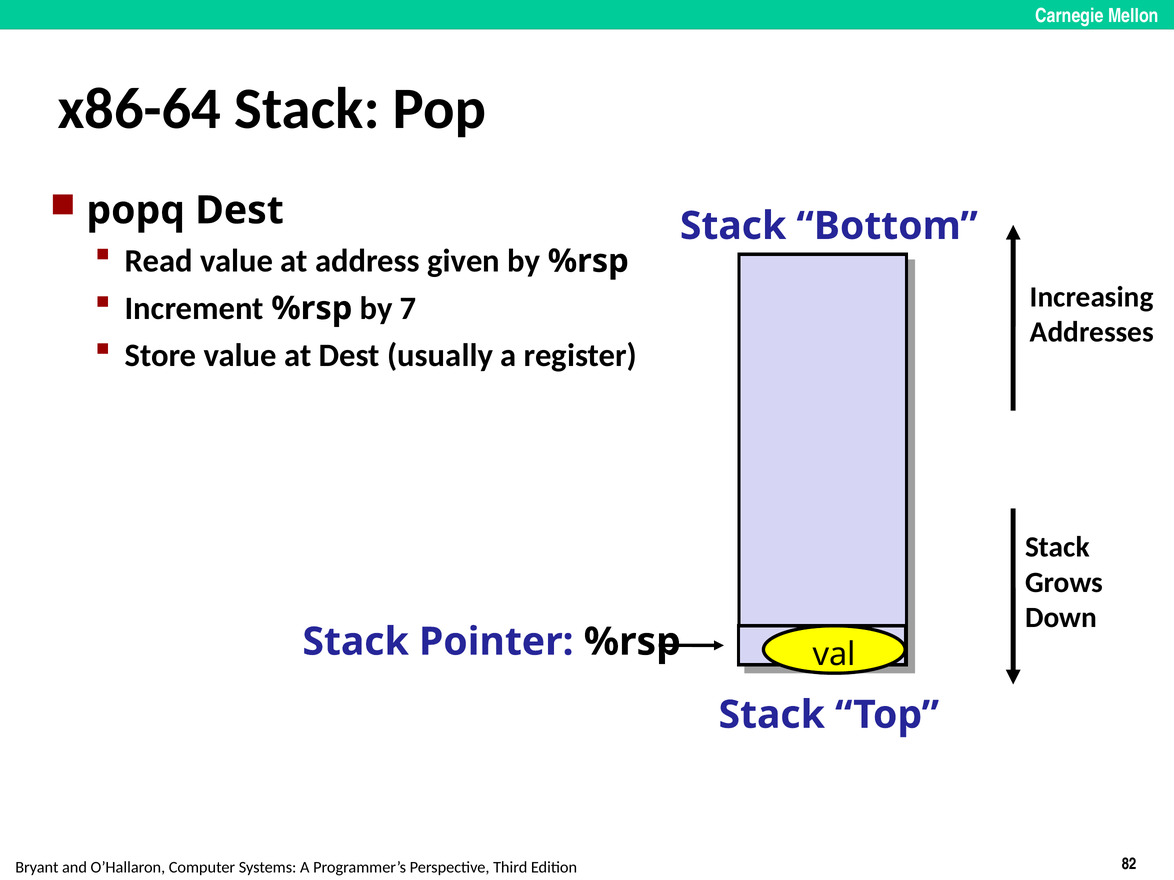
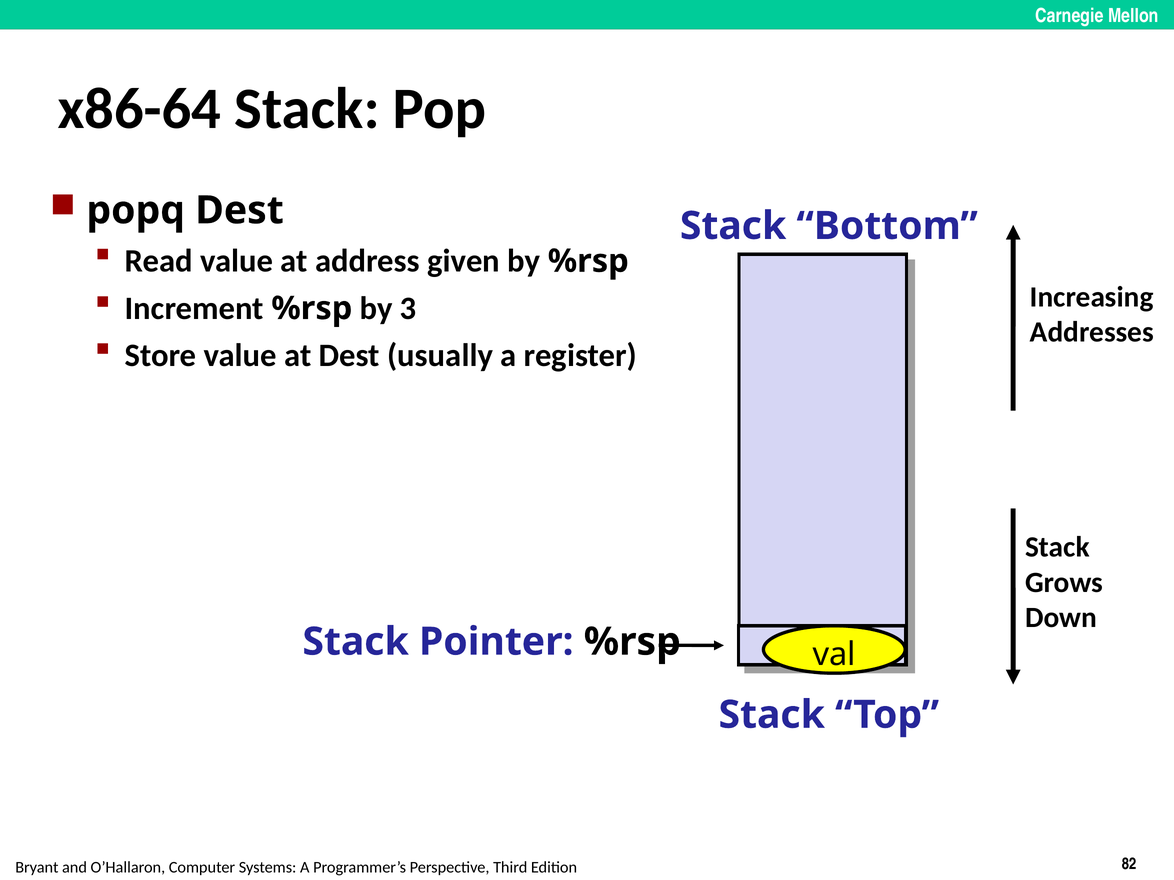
7: 7 -> 3
